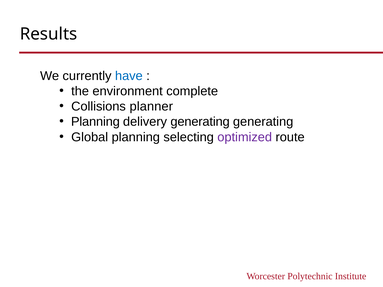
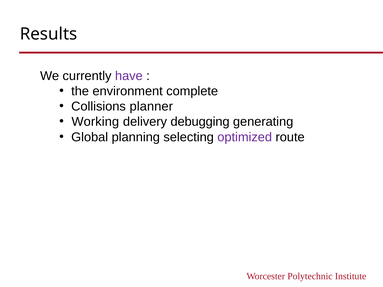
have colour: blue -> purple
Planning at (95, 122): Planning -> Working
delivery generating: generating -> debugging
